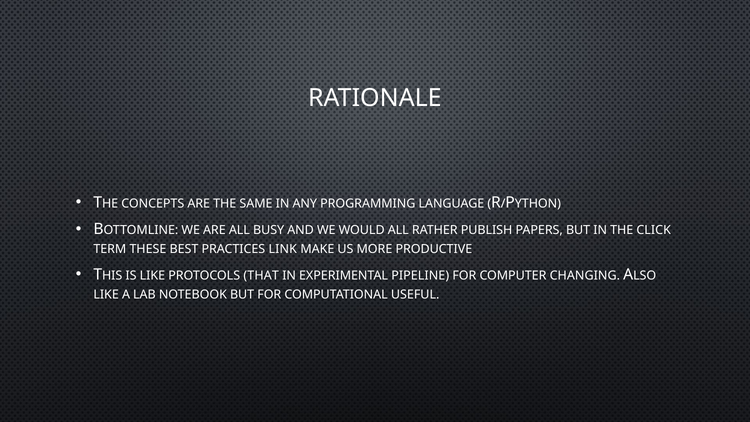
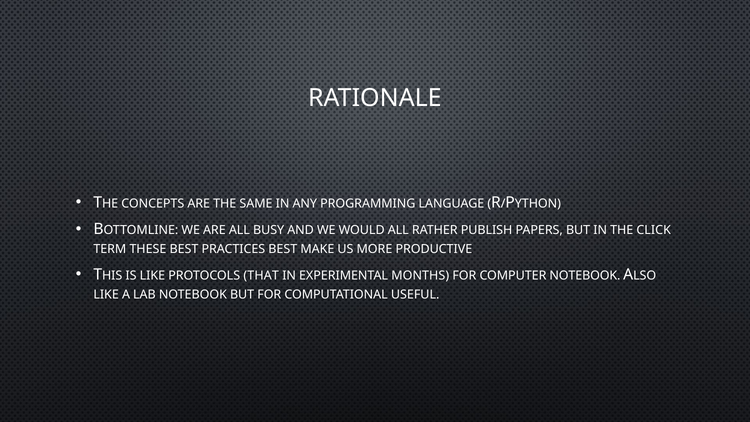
PRACTICES LINK: LINK -> BEST
PIPELINE: PIPELINE -> MONTHS
COMPUTER CHANGING: CHANGING -> NOTEBOOK
